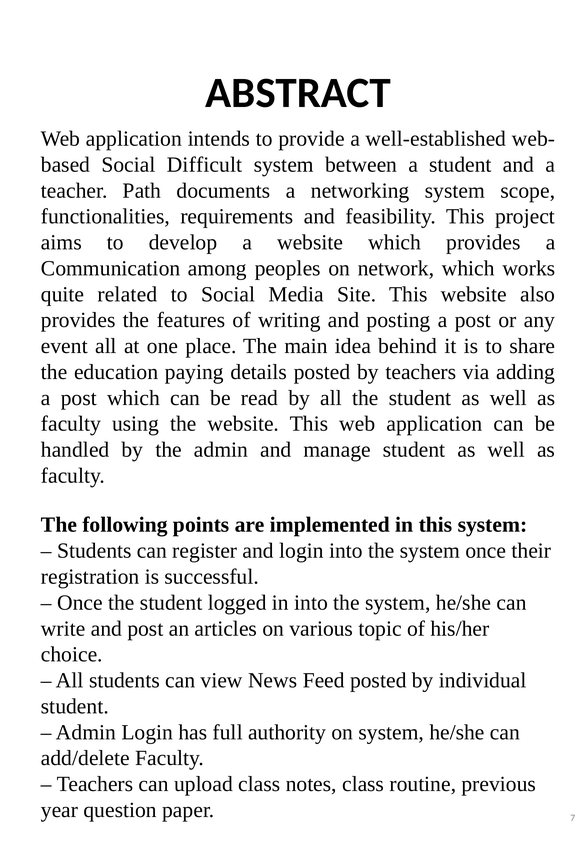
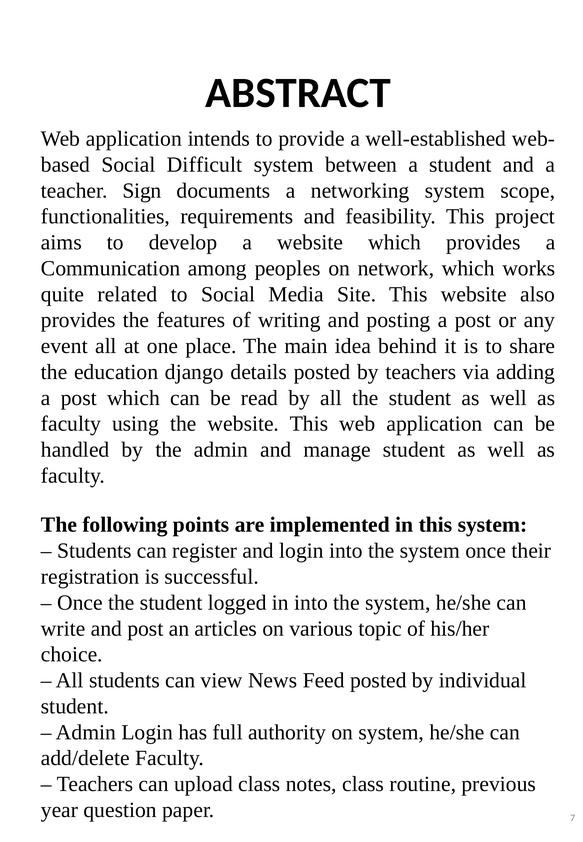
Path: Path -> Sign
paying: paying -> django
